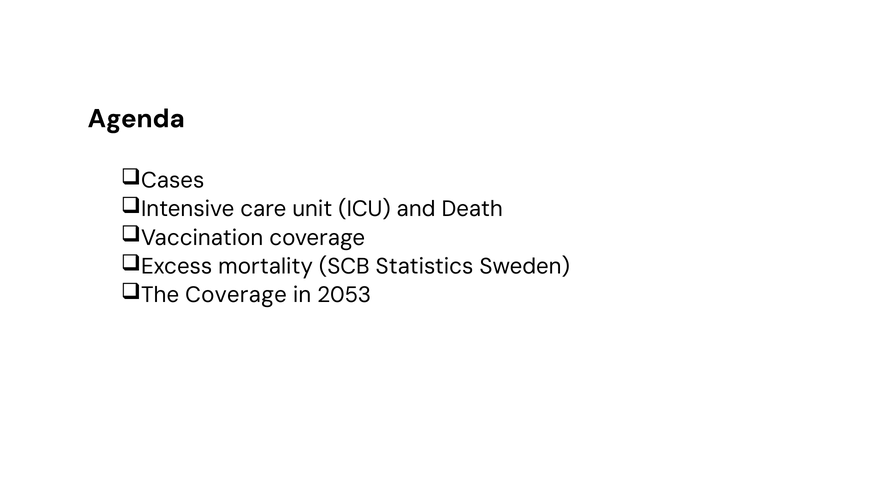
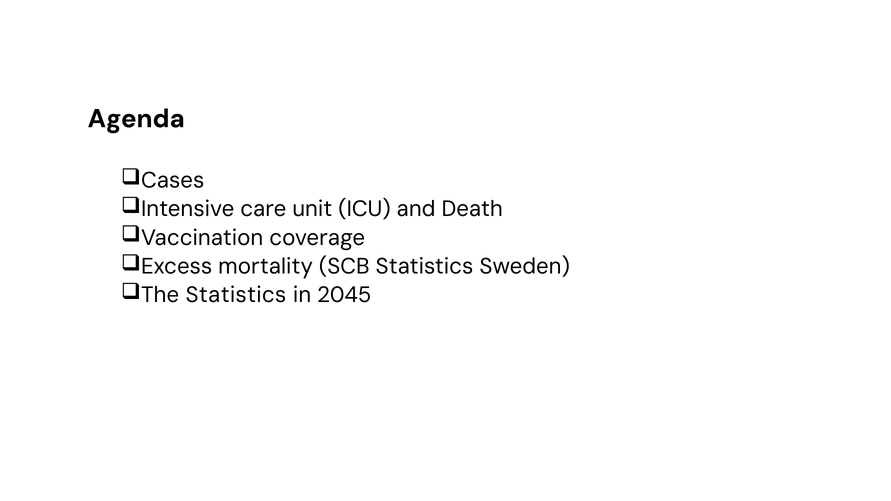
The Coverage: Coverage -> Statistics
2053: 2053 -> 2045
